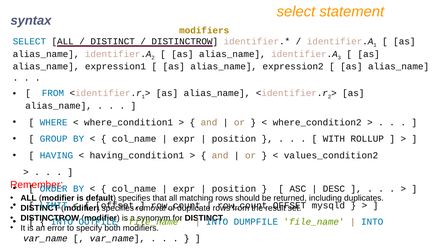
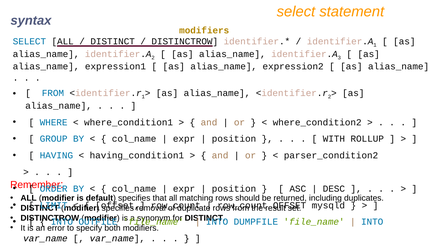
values_condition2: values_condition2 -> parser_condition2
